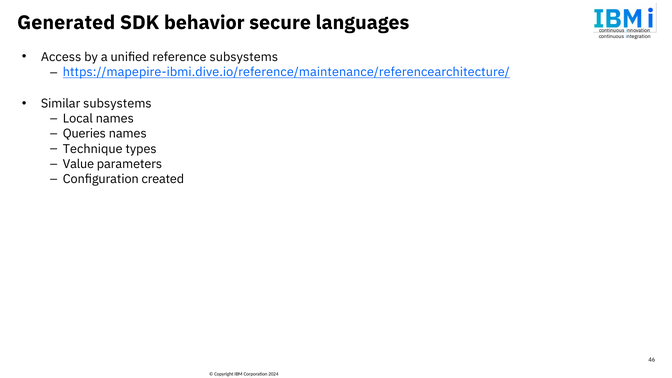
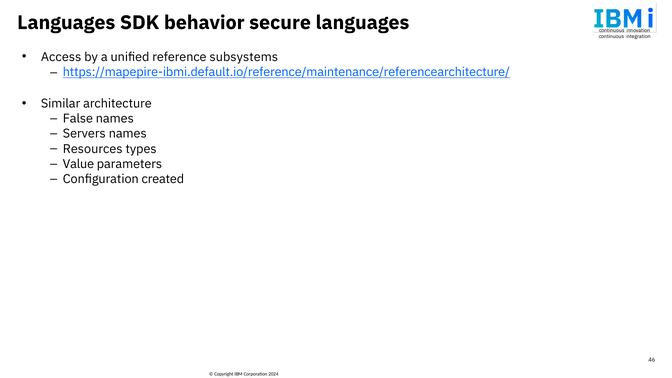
Generated at (66, 23): Generated -> Languages
https://mapepire-ibmi.dive.io/reference/maintenance/referencearchitecture/: https://mapepire-ibmi.dive.io/reference/maintenance/referencearchitecture/ -> https://mapepire-ibmi.default.io/reference/maintenance/referencearchitecture/
Similar subsystems: subsystems -> architecture
Local: Local -> False
Queries: Queries -> Servers
Technique: Technique -> Resources
